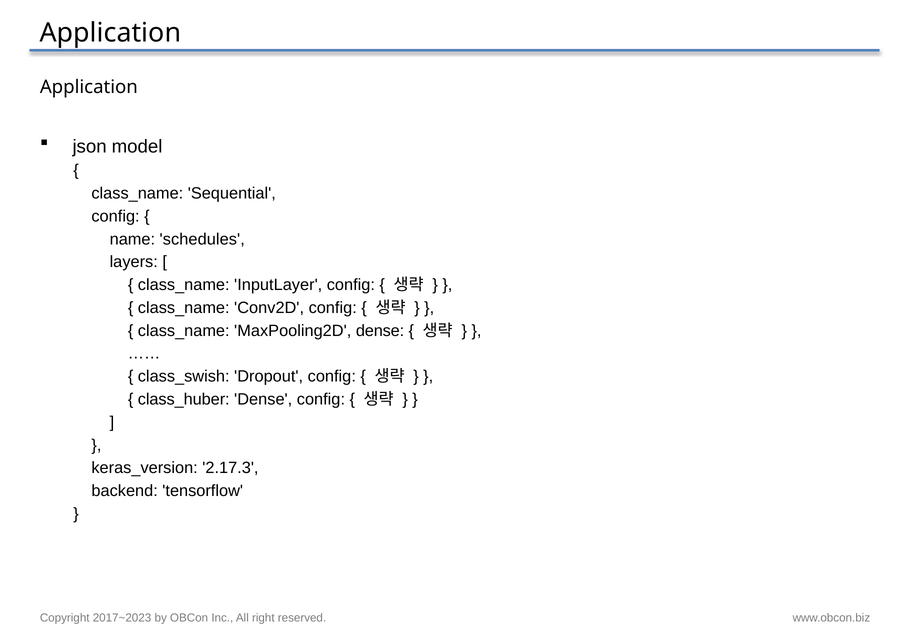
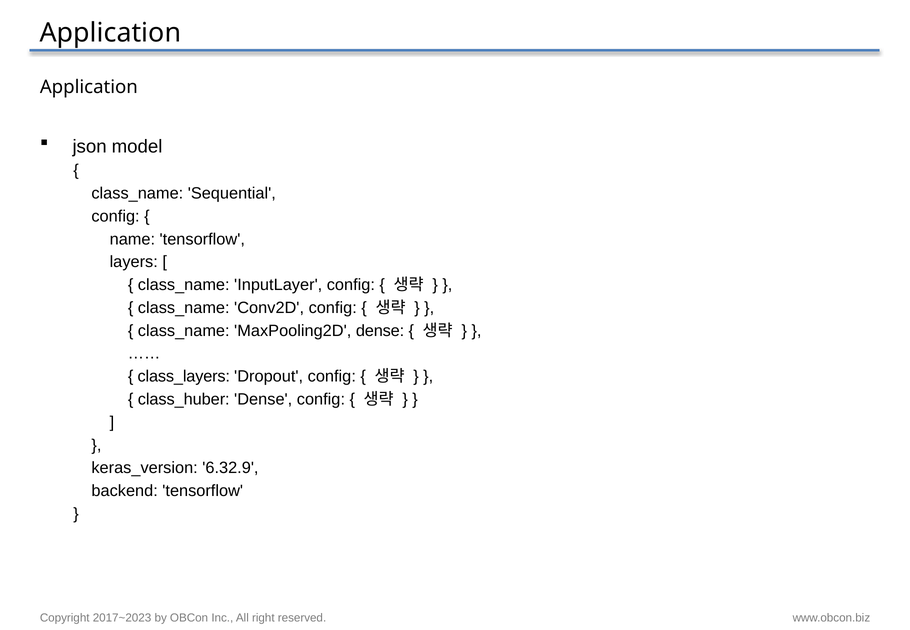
name schedules: schedules -> tensorflow
class_swish: class_swish -> class_layers
2.17.3: 2.17.3 -> 6.32.9
